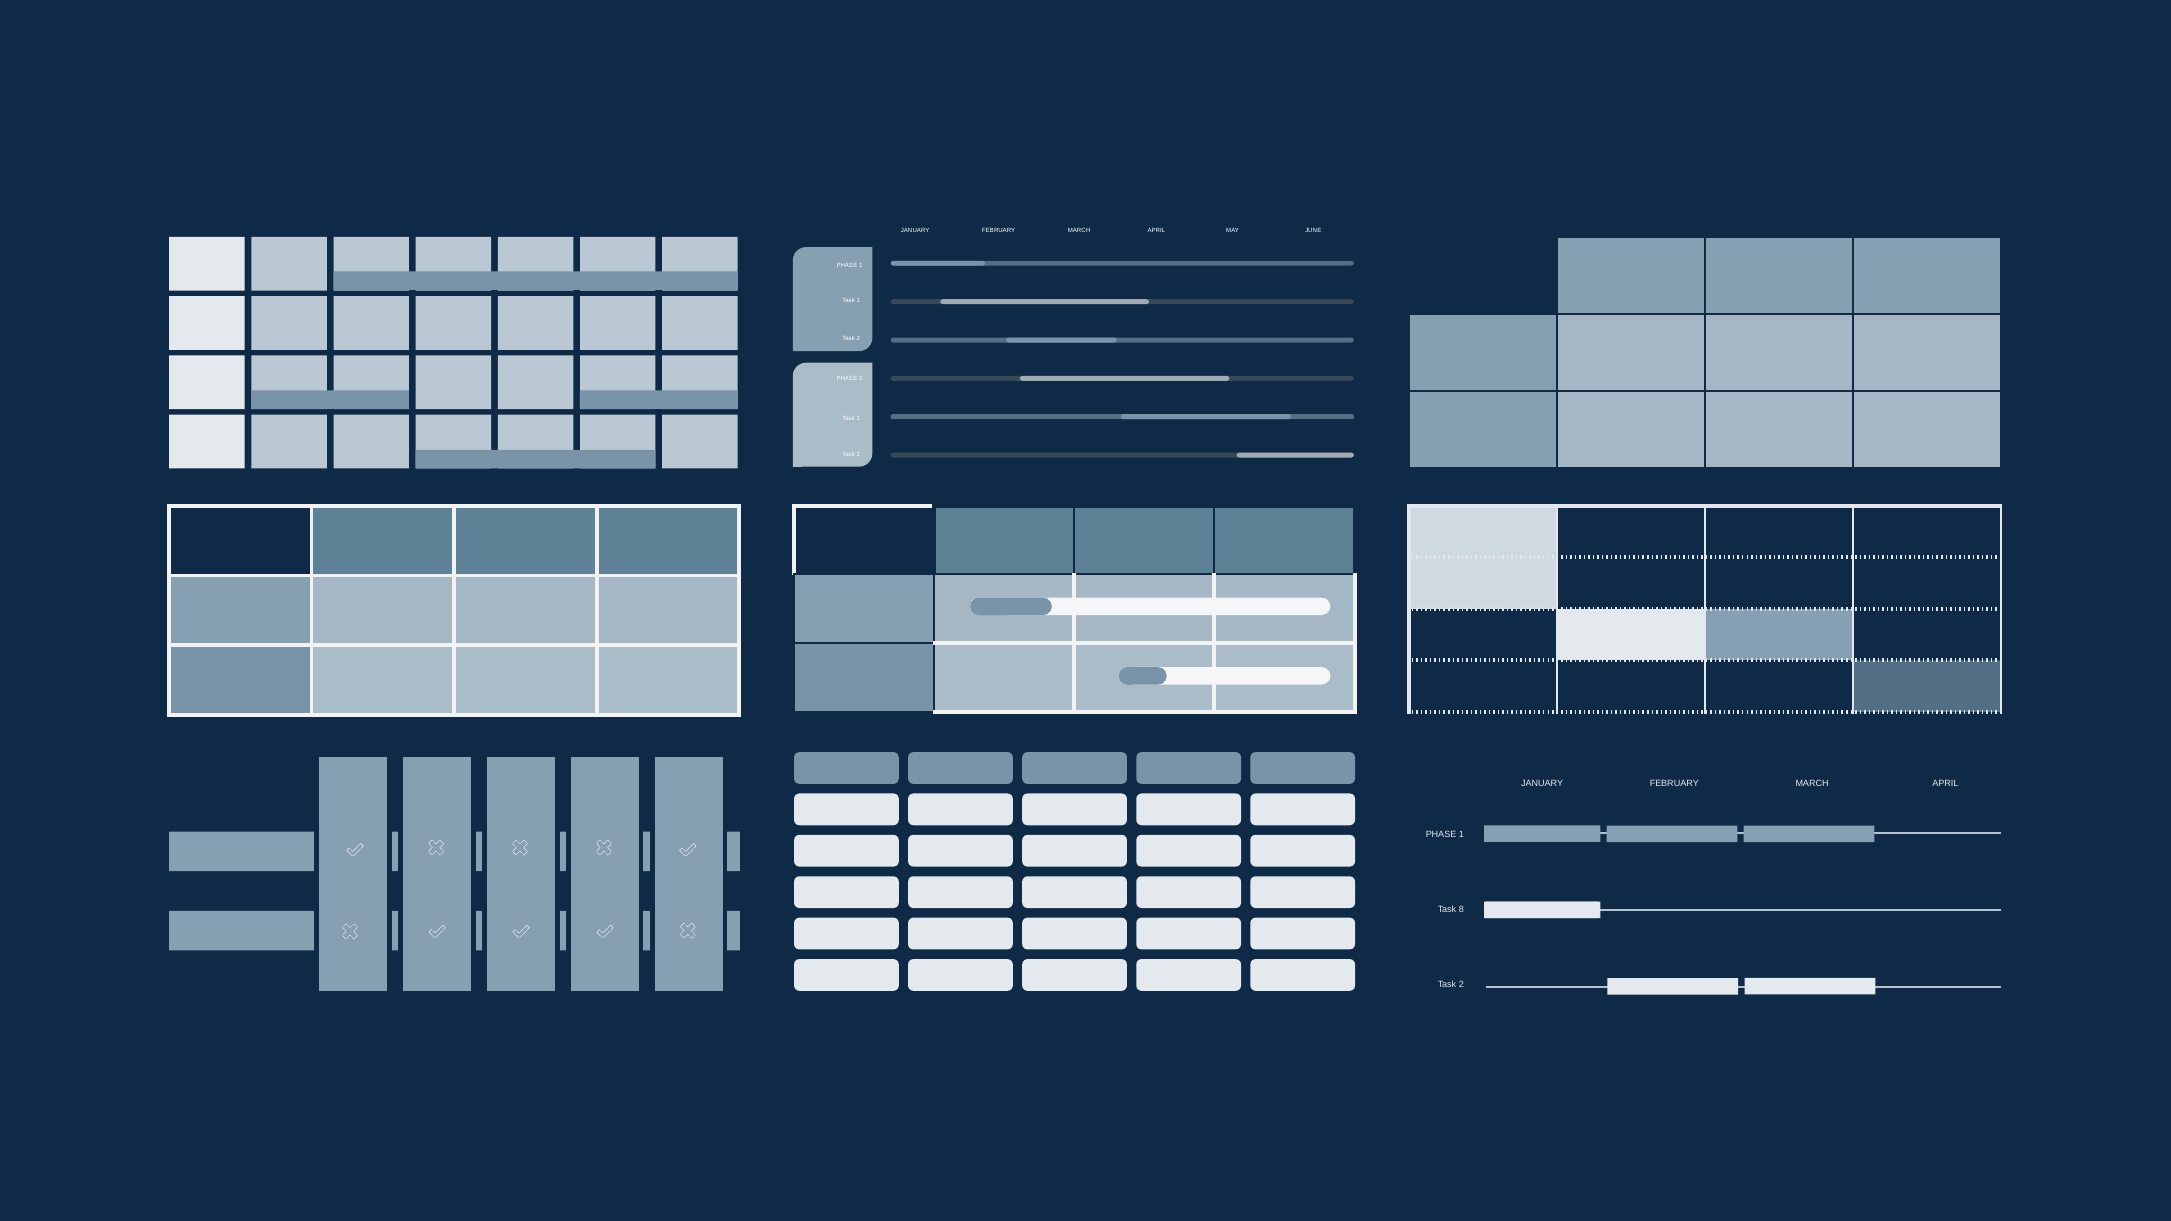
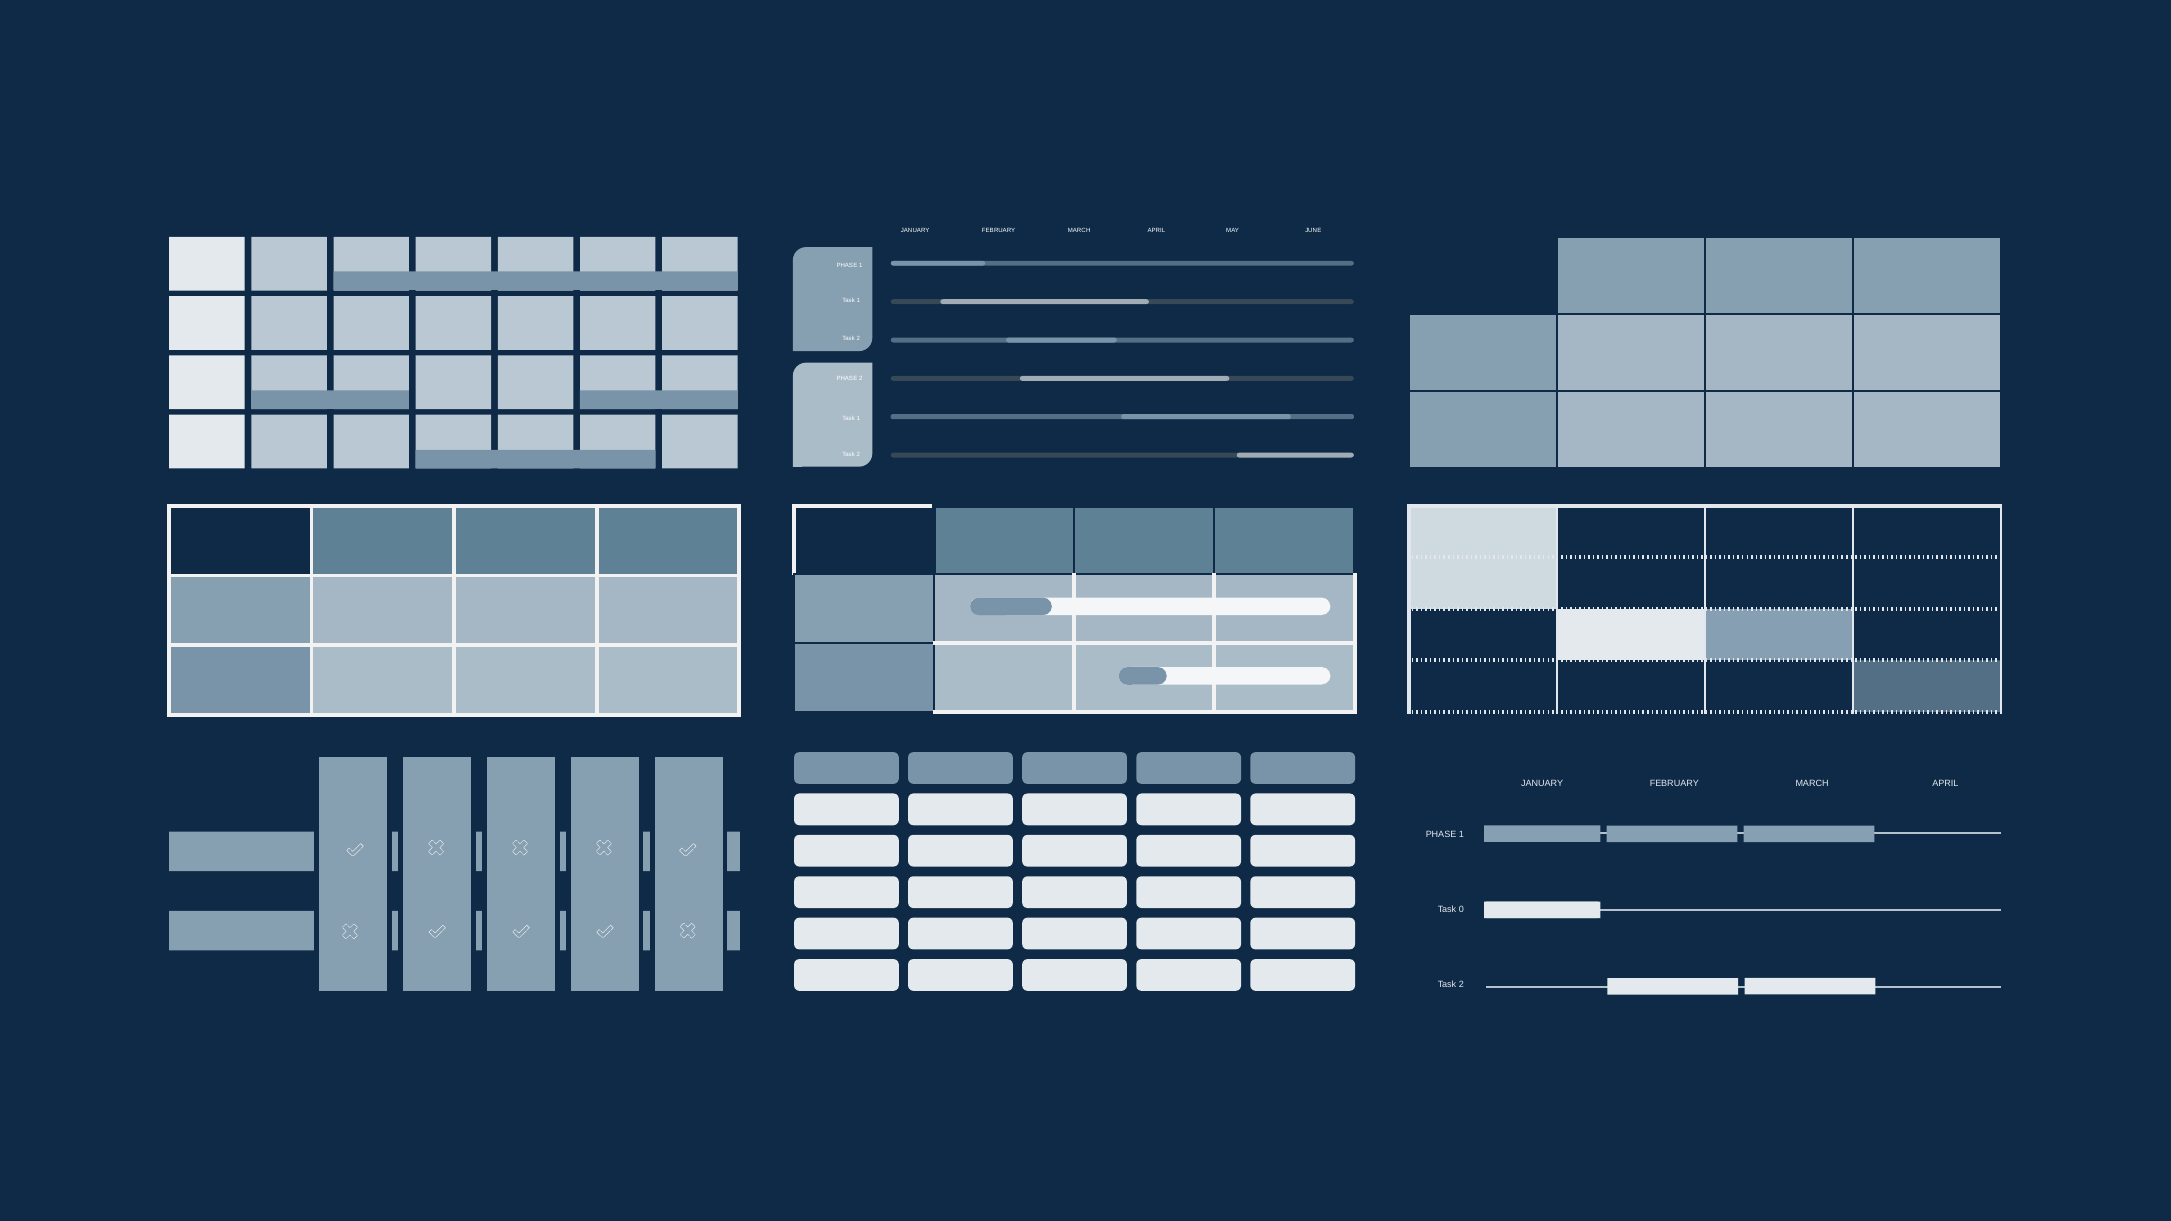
8: 8 -> 0
